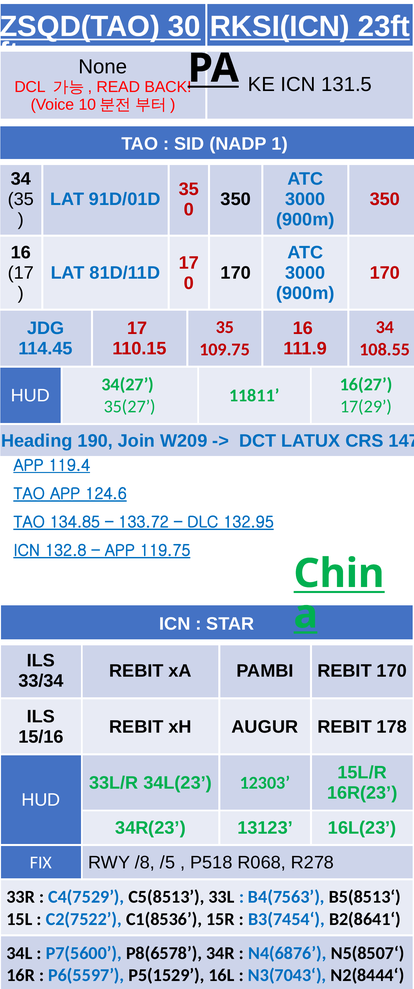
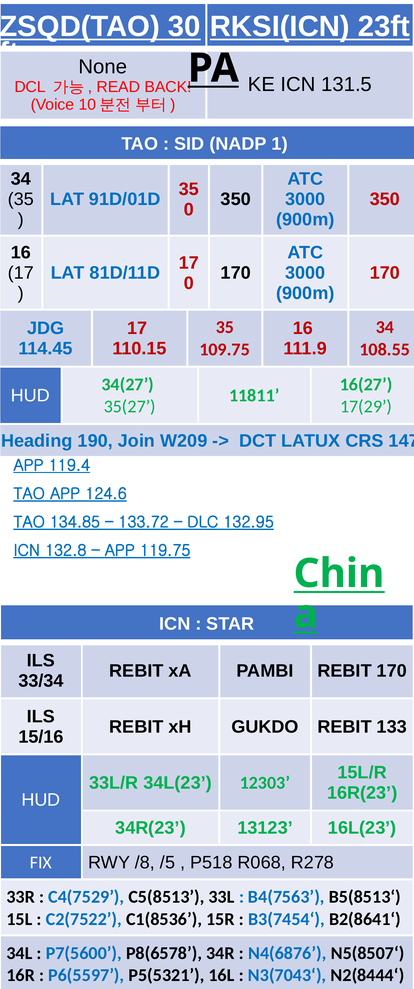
AUGUR: AUGUR -> GUKDO
178: 178 -> 133
P5(1529: P5(1529 -> P5(5321
